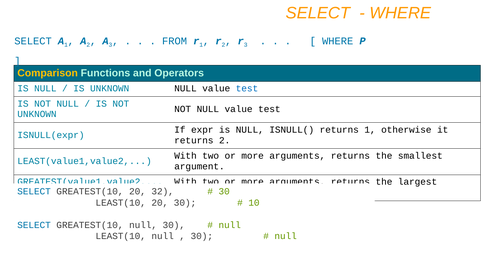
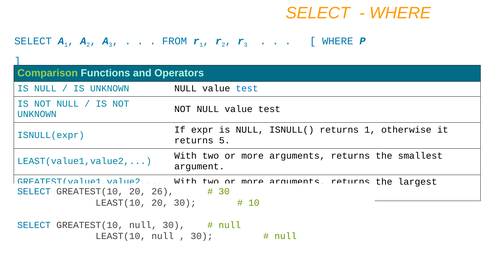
Comparison colour: yellow -> light green
returns 2: 2 -> 5
32: 32 -> 26
